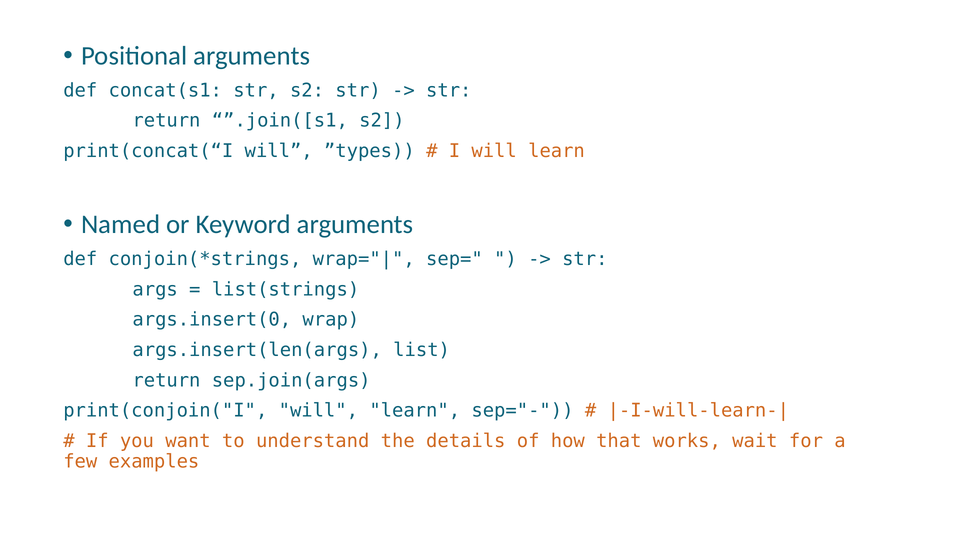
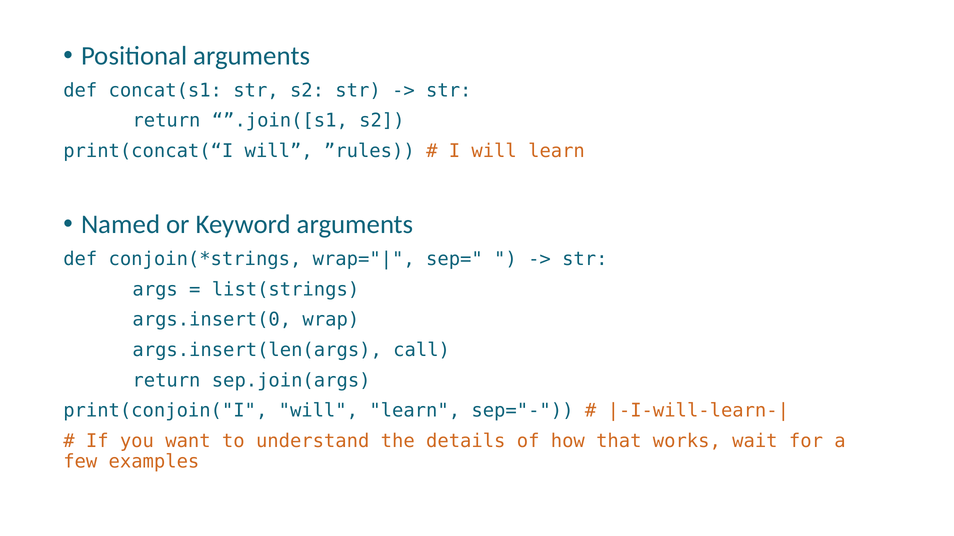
”types: ”types -> ”rules
list: list -> call
